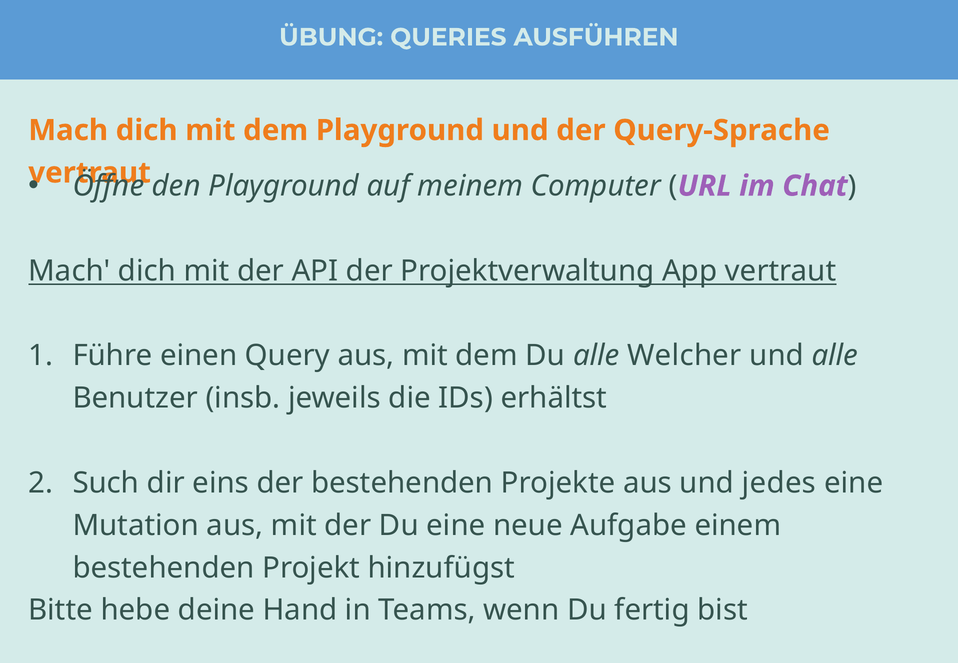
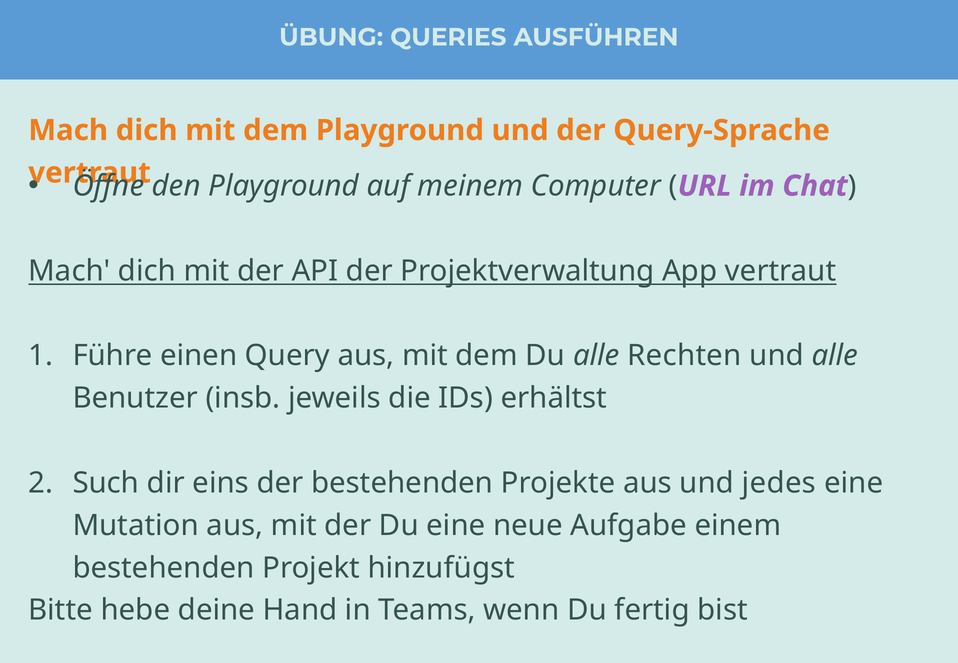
Welcher: Welcher -> Rechten
